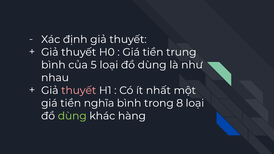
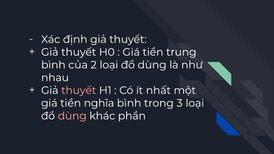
5: 5 -> 2
8: 8 -> 3
dùng at (72, 116) colour: light green -> pink
hàng: hàng -> phần
